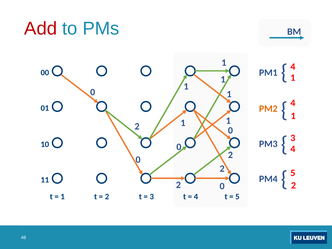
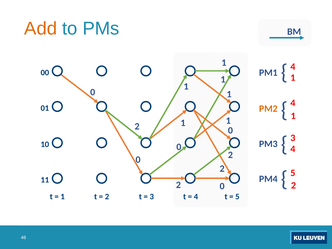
Add colour: red -> orange
